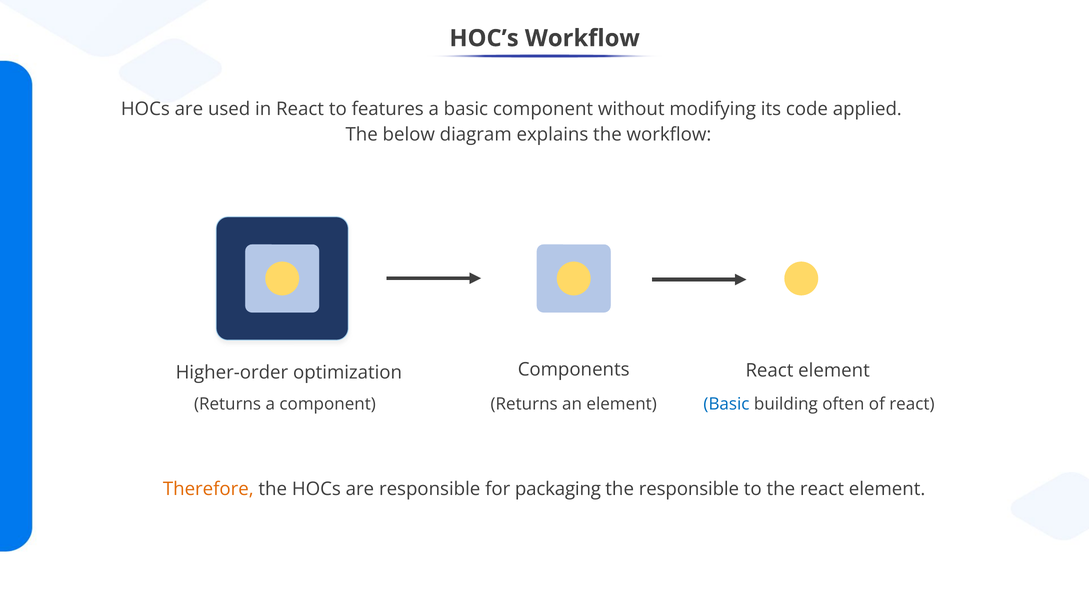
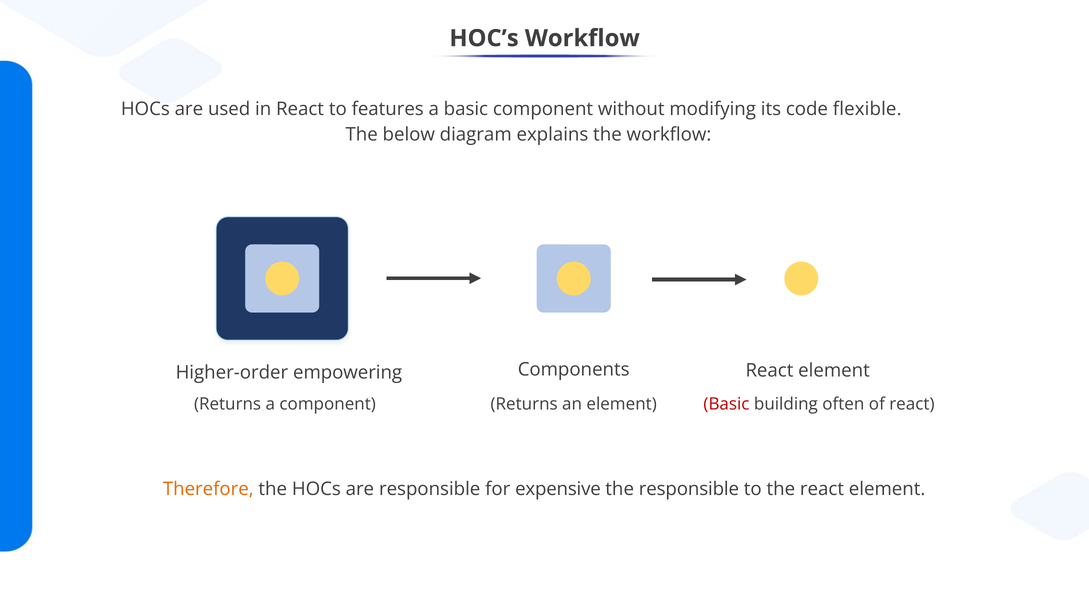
applied: applied -> flexible
optimization: optimization -> empowering
Basic at (727, 404) colour: blue -> red
packaging: packaging -> expensive
